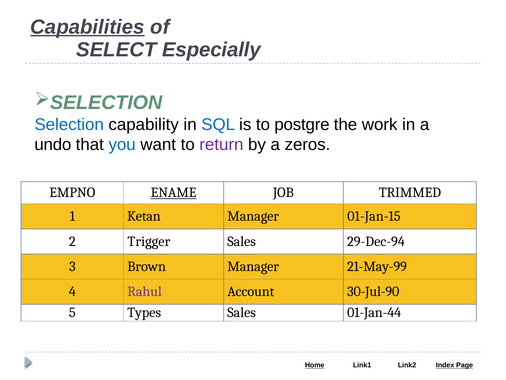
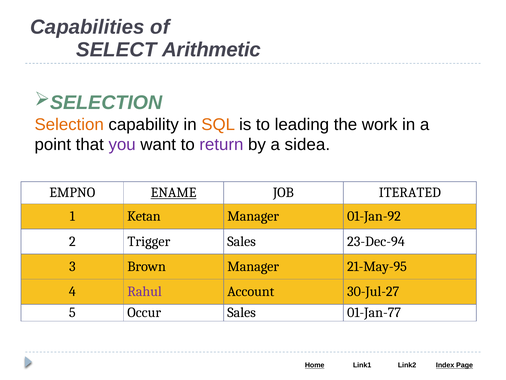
Capabilities underline: present -> none
Especially: Especially -> Arithmetic
Selection colour: blue -> orange
SQL colour: blue -> orange
postgre: postgre -> leading
undo: undo -> point
you colour: blue -> purple
zeros: zeros -> sidea
TRIMMED: TRIMMED -> ITERATED
01-Jan-15: 01-Jan-15 -> 01-Jan-92
29-Dec-94: 29-Dec-94 -> 23-Dec-94
21-May-99: 21-May-99 -> 21-May-95
30-Jul-90: 30-Jul-90 -> 30-Jul-27
Types: Types -> Occur
01-Jan-44: 01-Jan-44 -> 01-Jan-77
